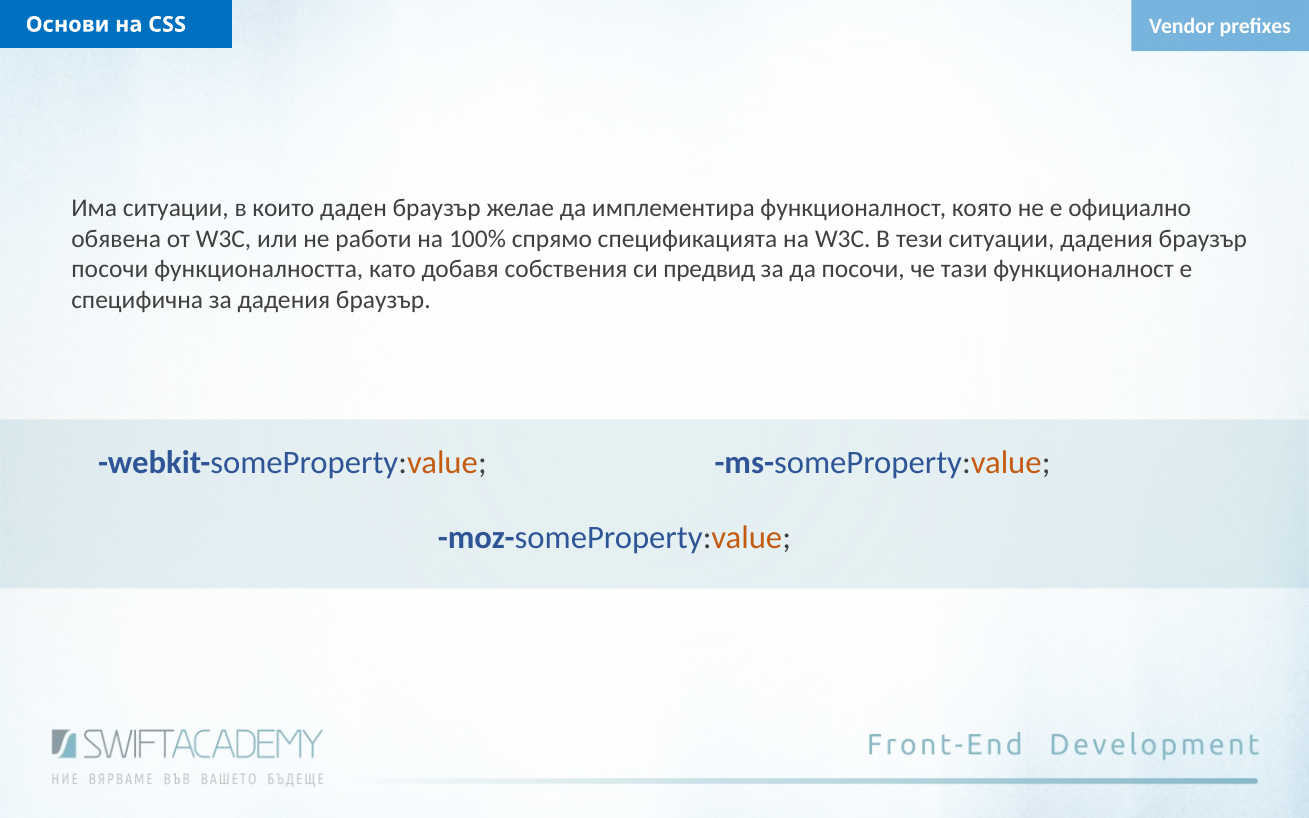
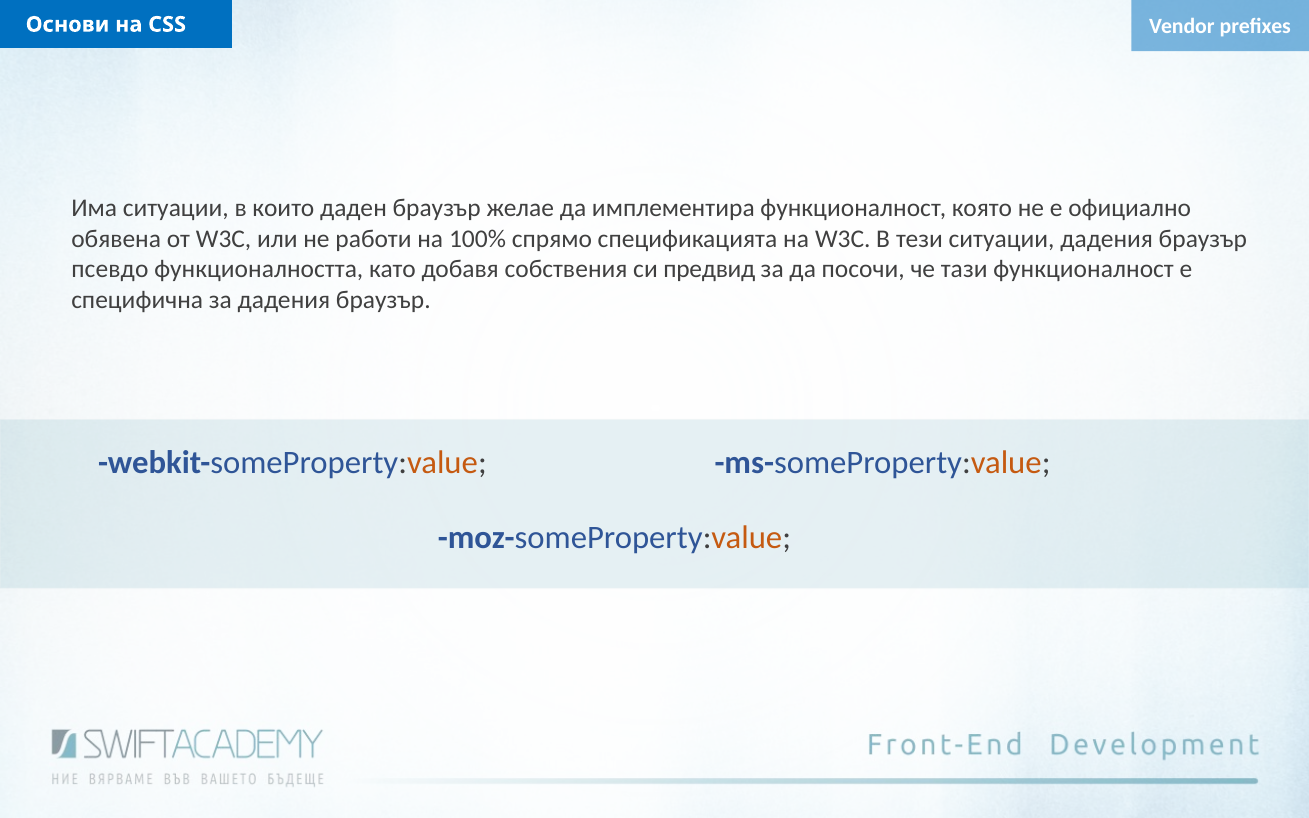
посочи at (110, 270): посочи -> псевдо
